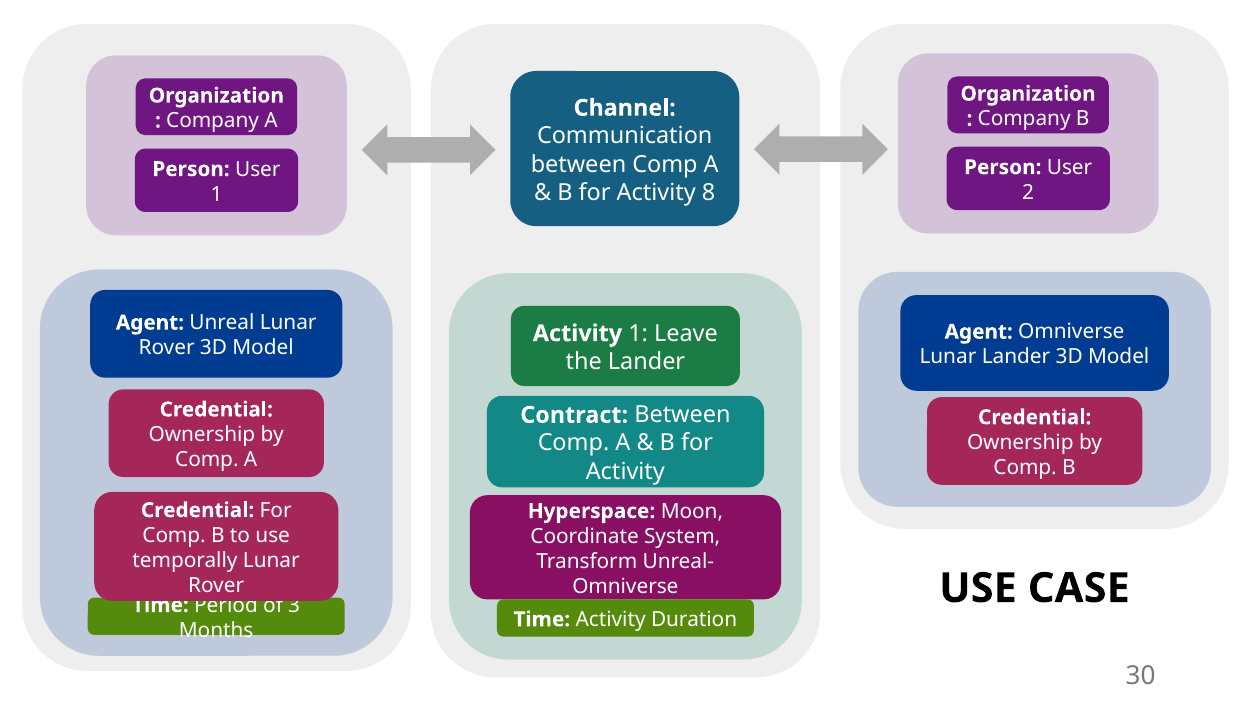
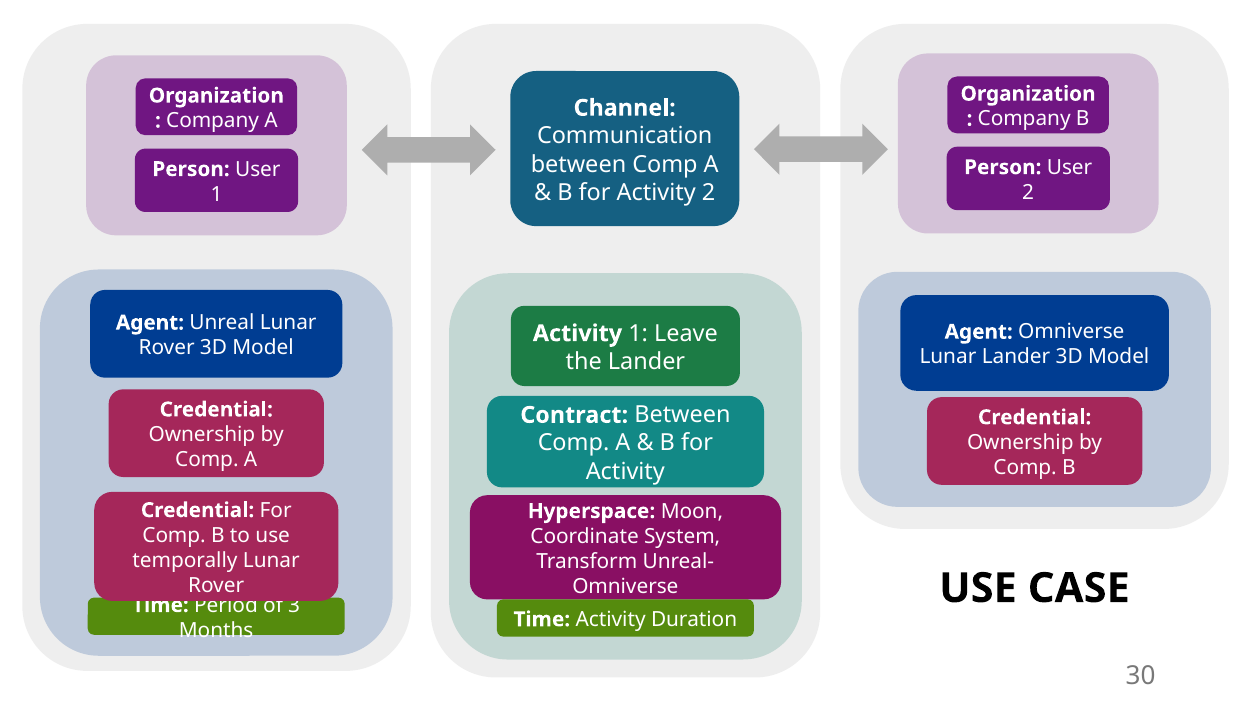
Activity 8: 8 -> 2
